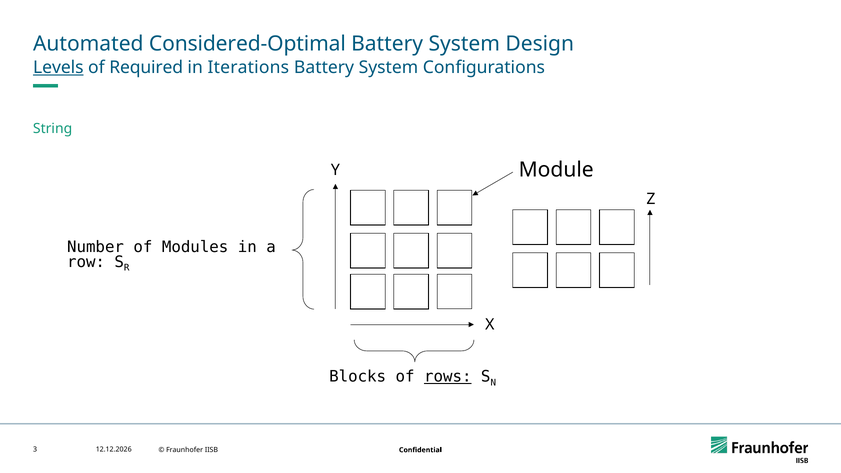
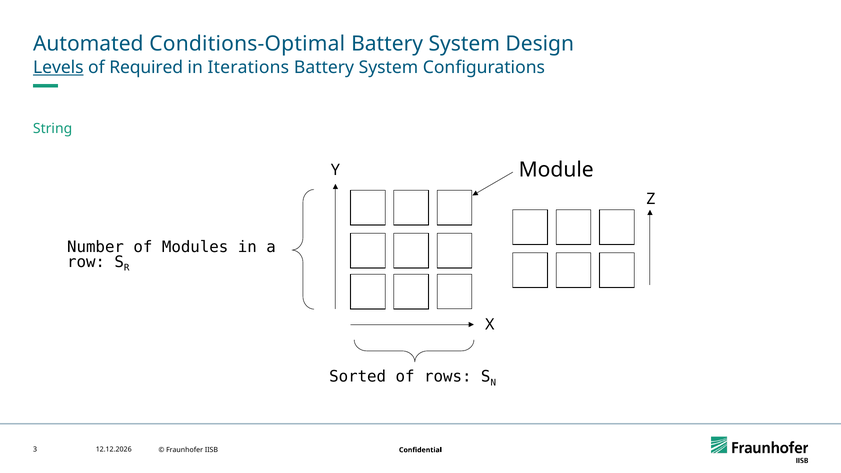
Considered-Optimal: Considered-Optimal -> Conditions-Optimal
Blocks: Blocks -> Sorted
rows underline: present -> none
